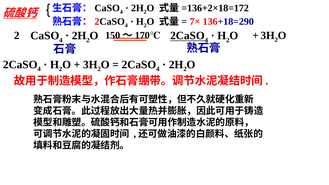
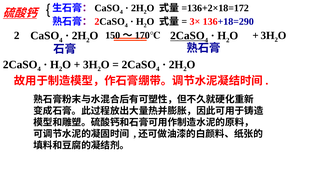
7×: 7× -> 3×
